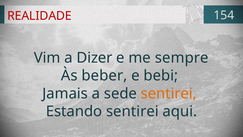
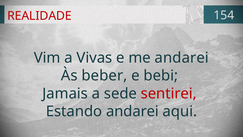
Dizer: Dizer -> Vivas
me sempre: sempre -> andarei
sentirei at (169, 93) colour: orange -> red
Estando sentirei: sentirei -> andarei
